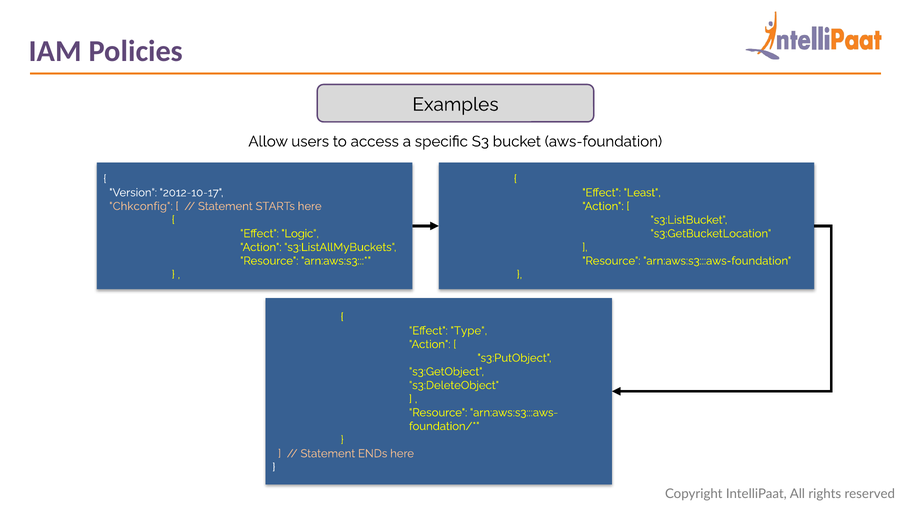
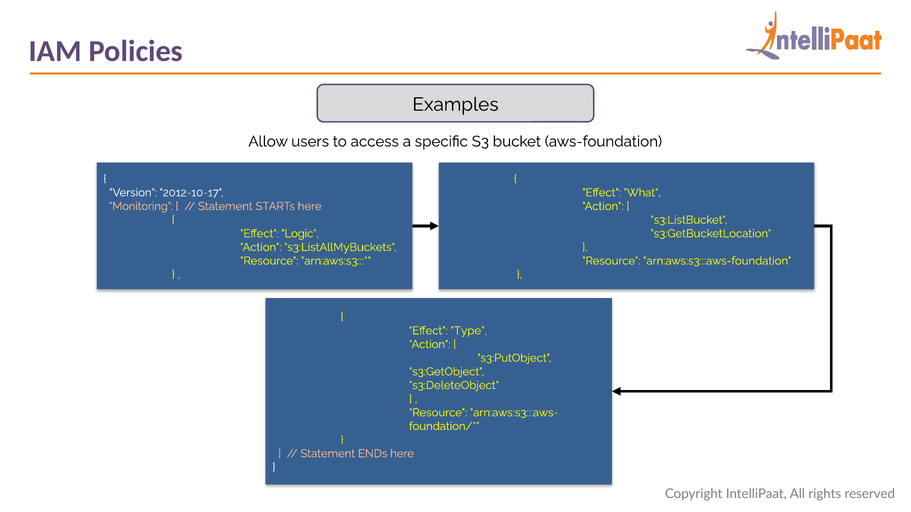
Least: Least -> What
Chkconfig: Chkconfig -> Monitoring
